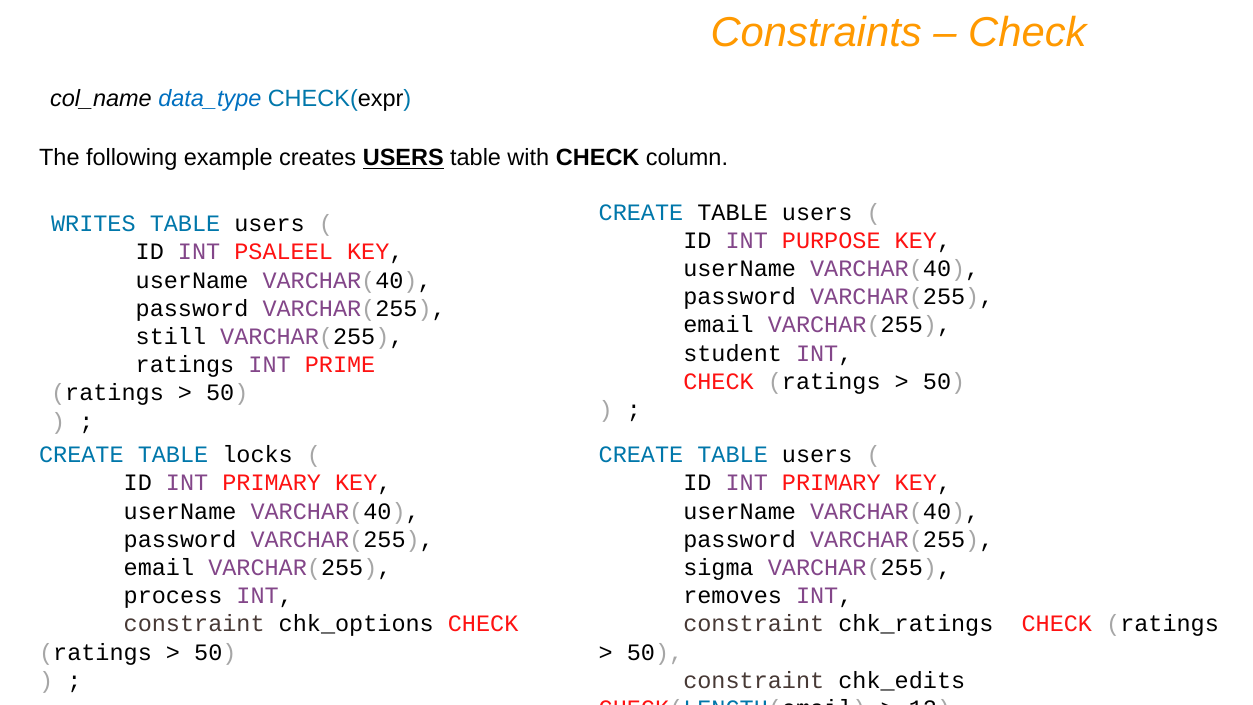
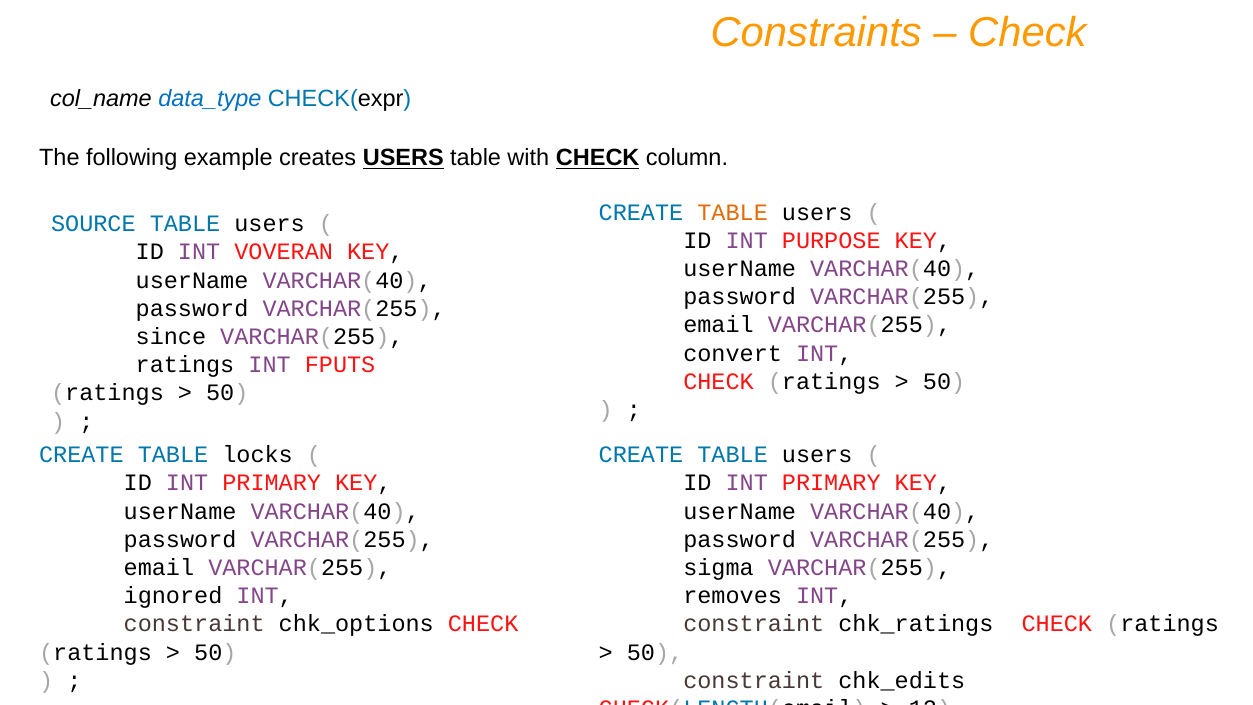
CHECK at (598, 158) underline: none -> present
TABLE at (733, 212) colour: black -> orange
WRITES: WRITES -> SOURCE
PSALEEL: PSALEEL -> VOVERAN
still: still -> since
student: student -> convert
PRIME: PRIME -> FPUTS
process: process -> ignored
